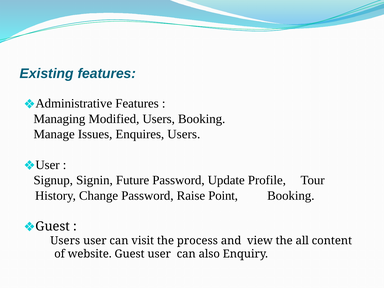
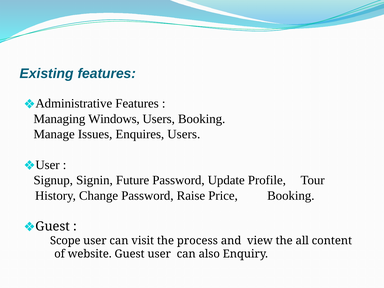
Modified: Modified -> Windows
Point: Point -> Price
Users at (65, 241): Users -> Scope
